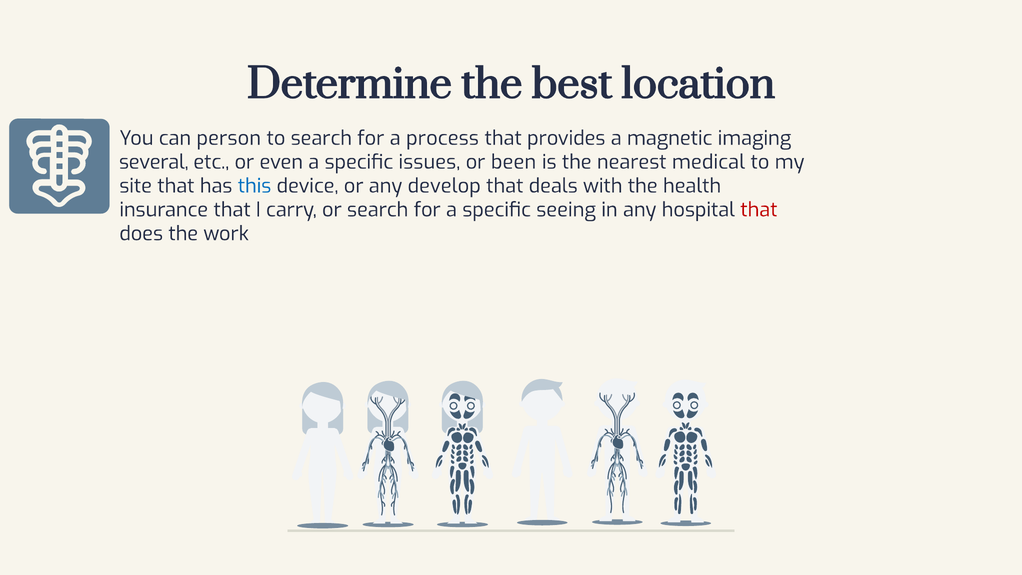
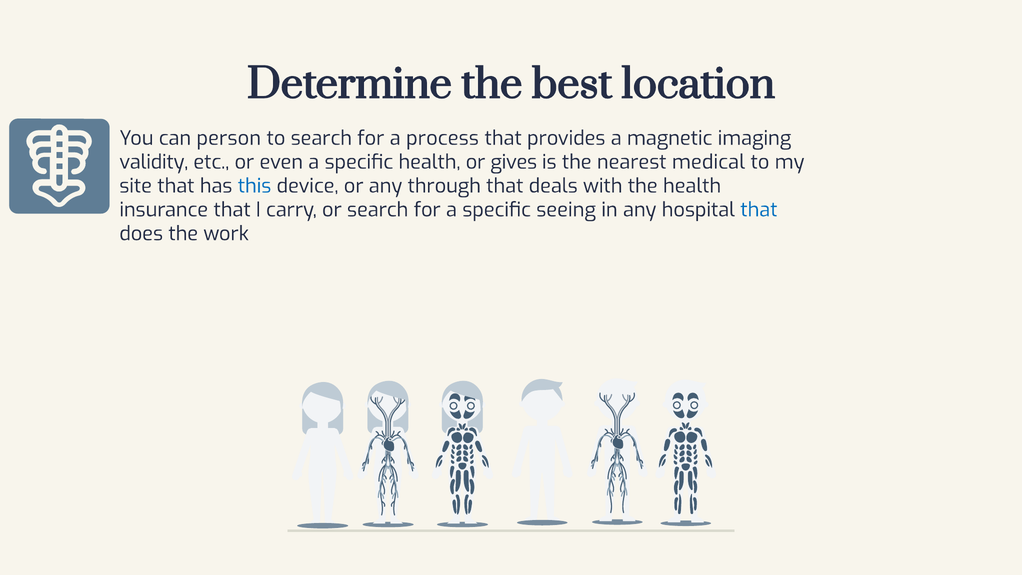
several: several -> validity
specific issues: issues -> health
been: been -> gives
develop: develop -> through
that at (759, 210) colour: red -> blue
